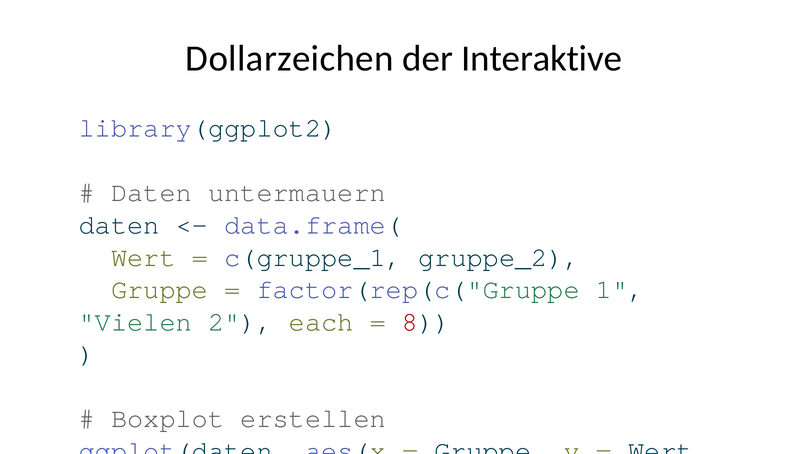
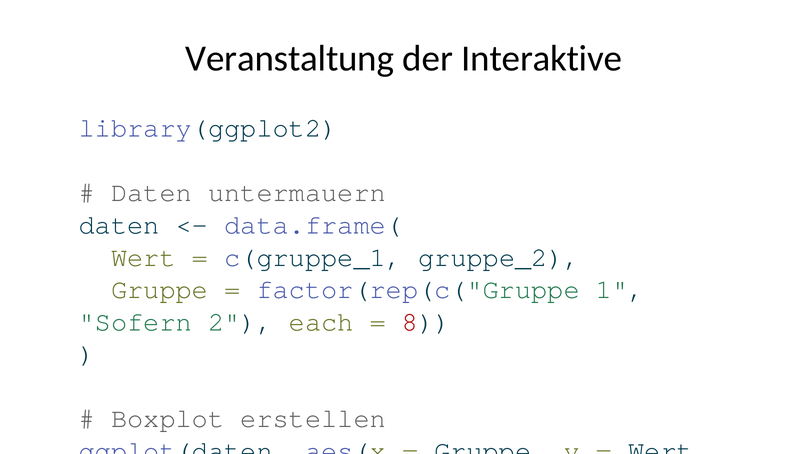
Dollarzeichen: Dollarzeichen -> Veranstaltung
Vielen: Vielen -> Sofern
